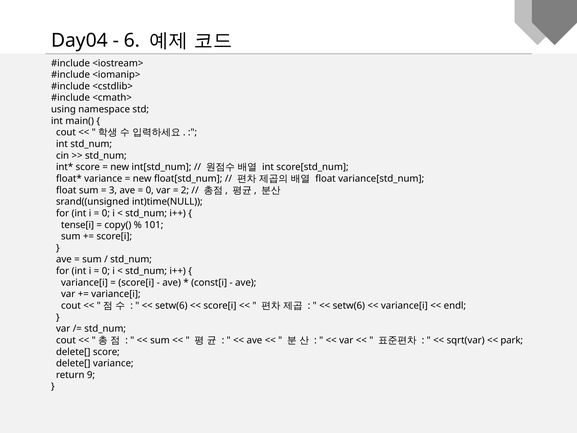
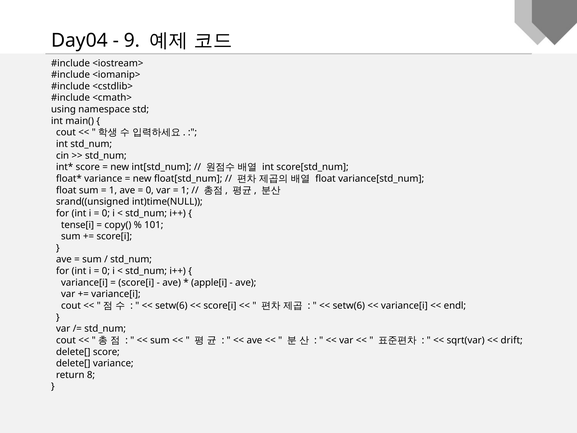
6: 6 -> 9
3 at (113, 190): 3 -> 1
2 at (185, 190): 2 -> 1
const[i: const[i -> apple[i
park: park -> drift
9: 9 -> 8
